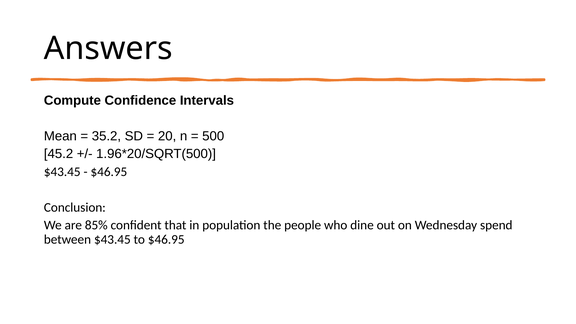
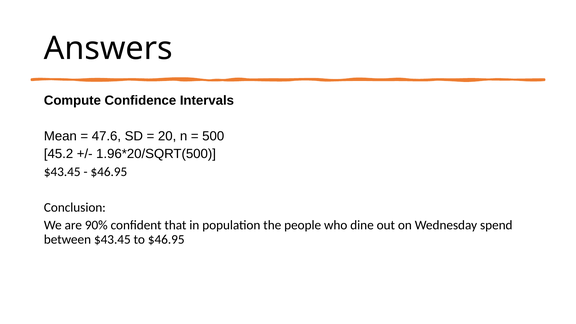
35.2: 35.2 -> 47.6
85%: 85% -> 90%
